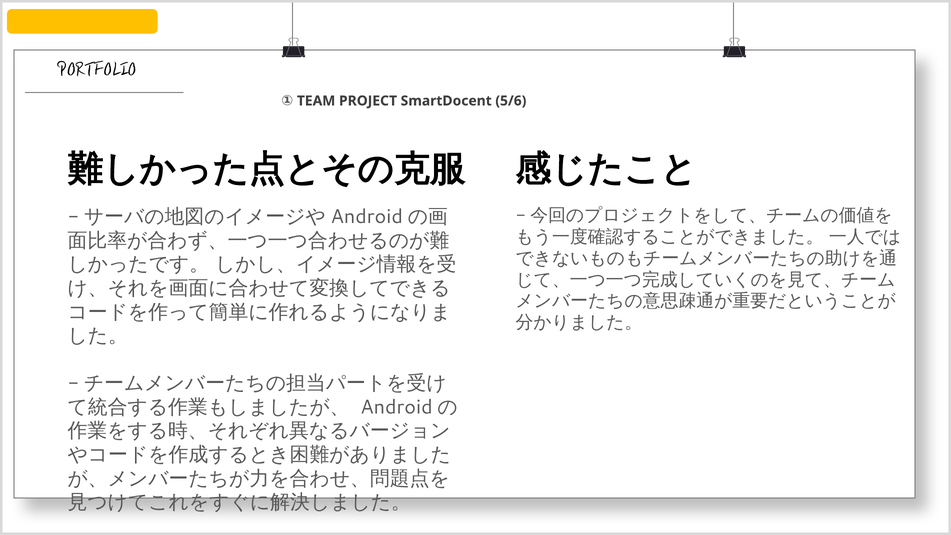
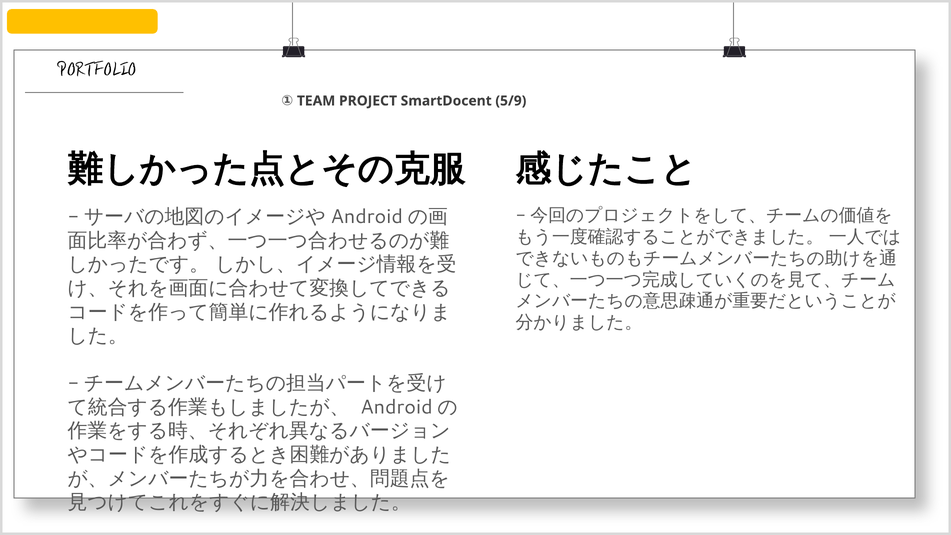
5/6: 5/6 -> 5/9
